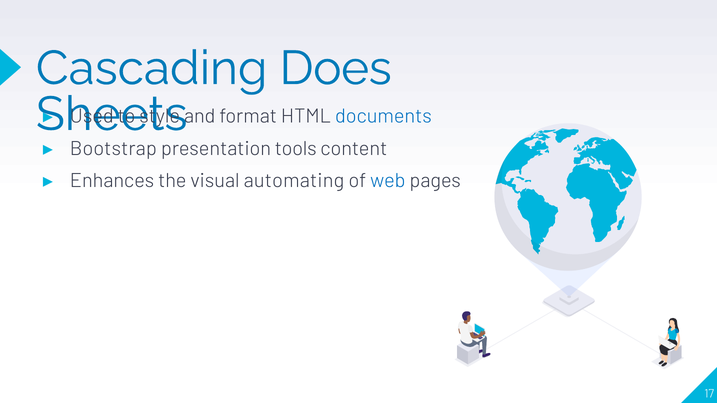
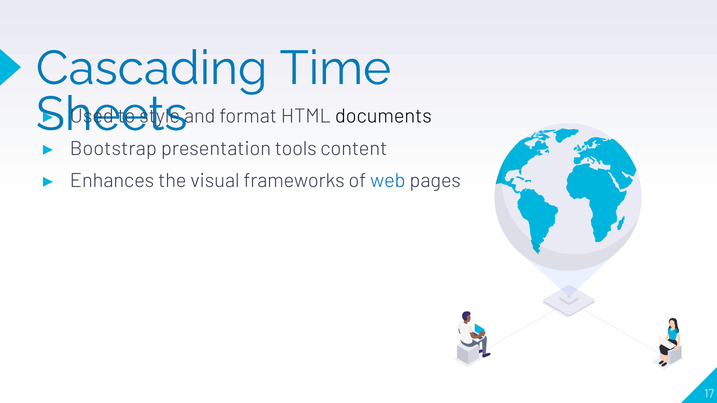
Does: Does -> Time
documents colour: blue -> black
automating: automating -> frameworks
